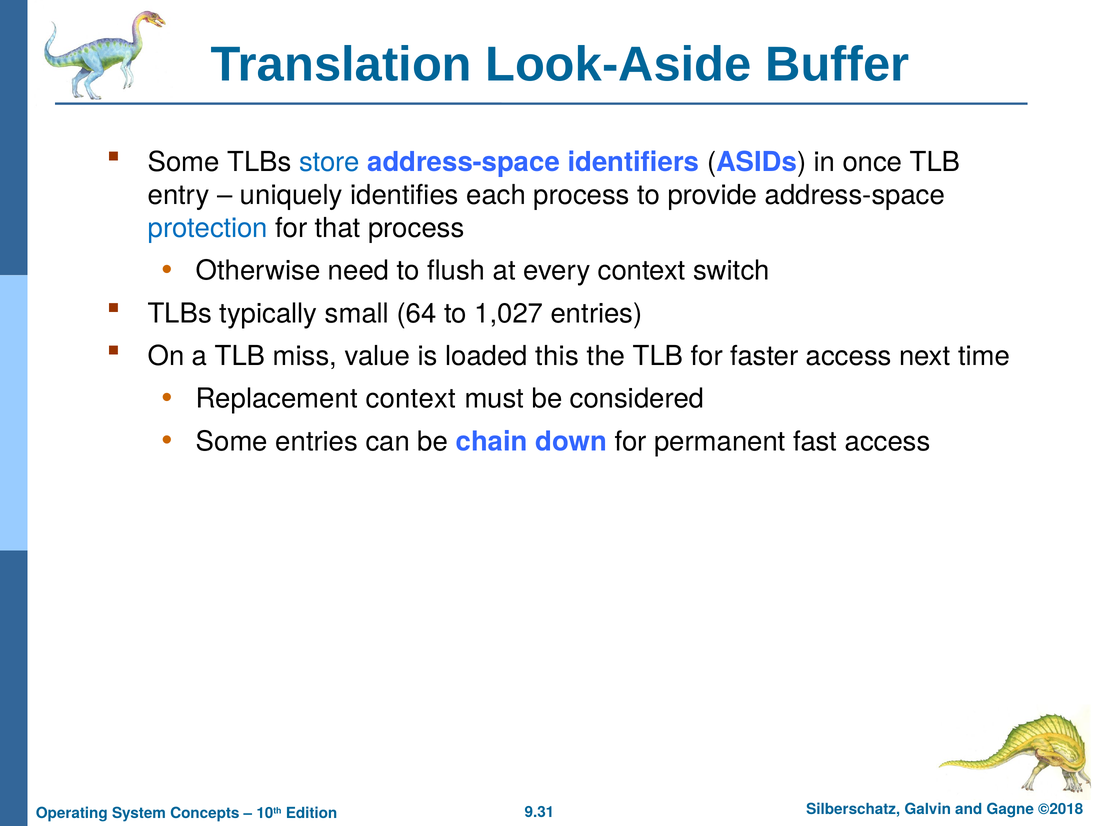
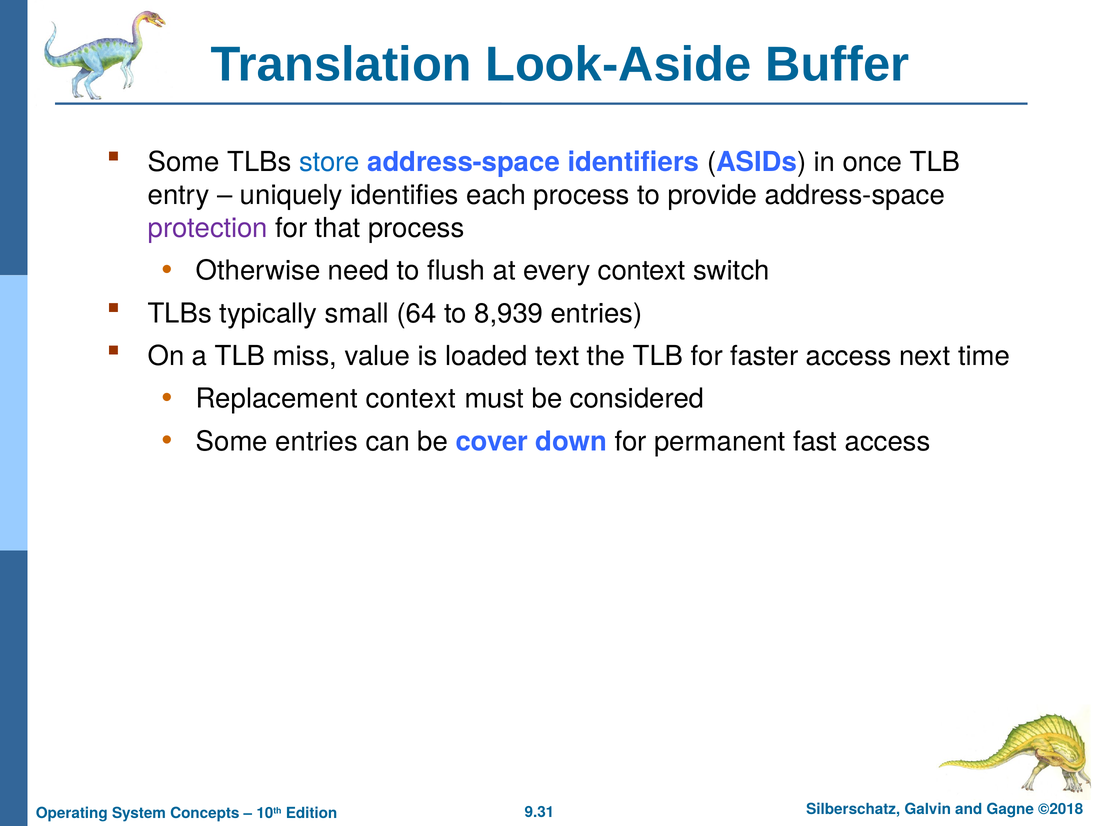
protection colour: blue -> purple
1,027: 1,027 -> 8,939
this: this -> text
chain: chain -> cover
